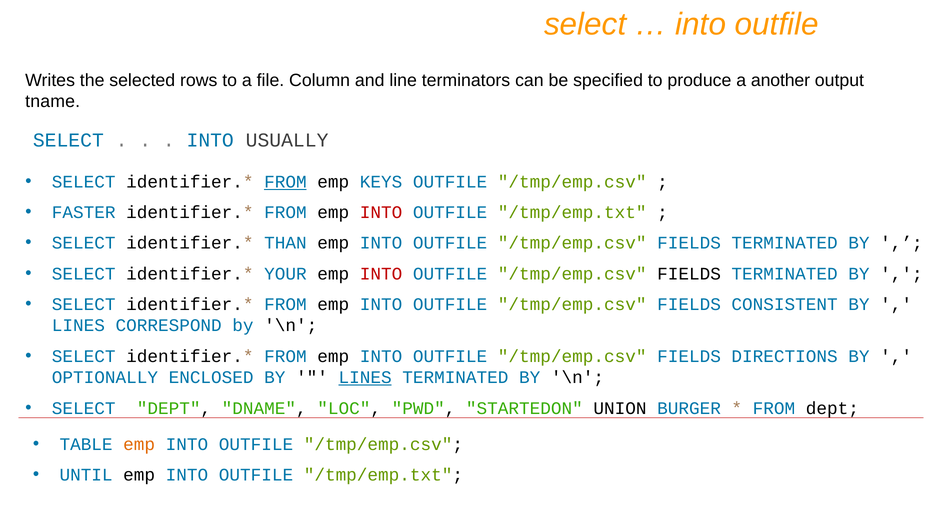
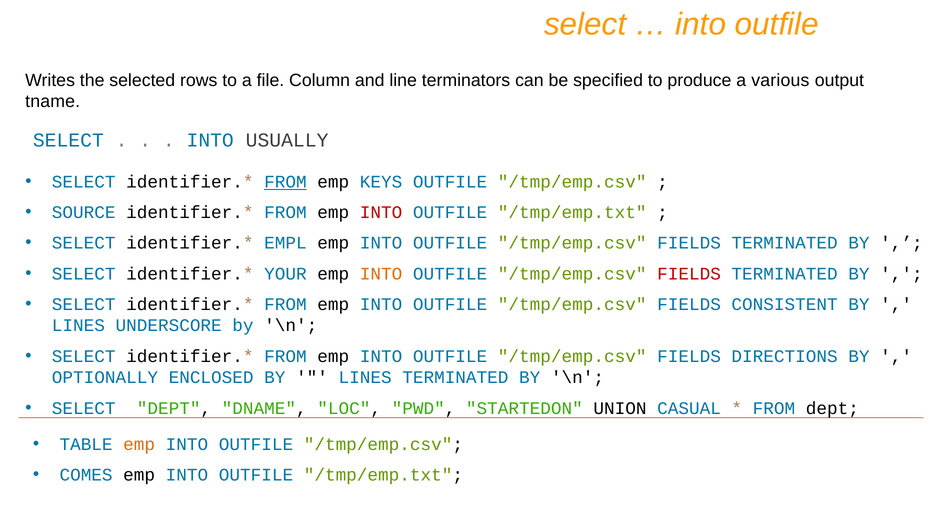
another: another -> various
FASTER: FASTER -> SOURCE
THAN: THAN -> EMPL
INTO at (381, 274) colour: red -> orange
FIELDS at (689, 274) colour: black -> red
CORRESPOND: CORRESPOND -> UNDERSCORE
LINES at (365, 378) underline: present -> none
BURGER: BURGER -> CASUAL
UNTIL: UNTIL -> COMES
